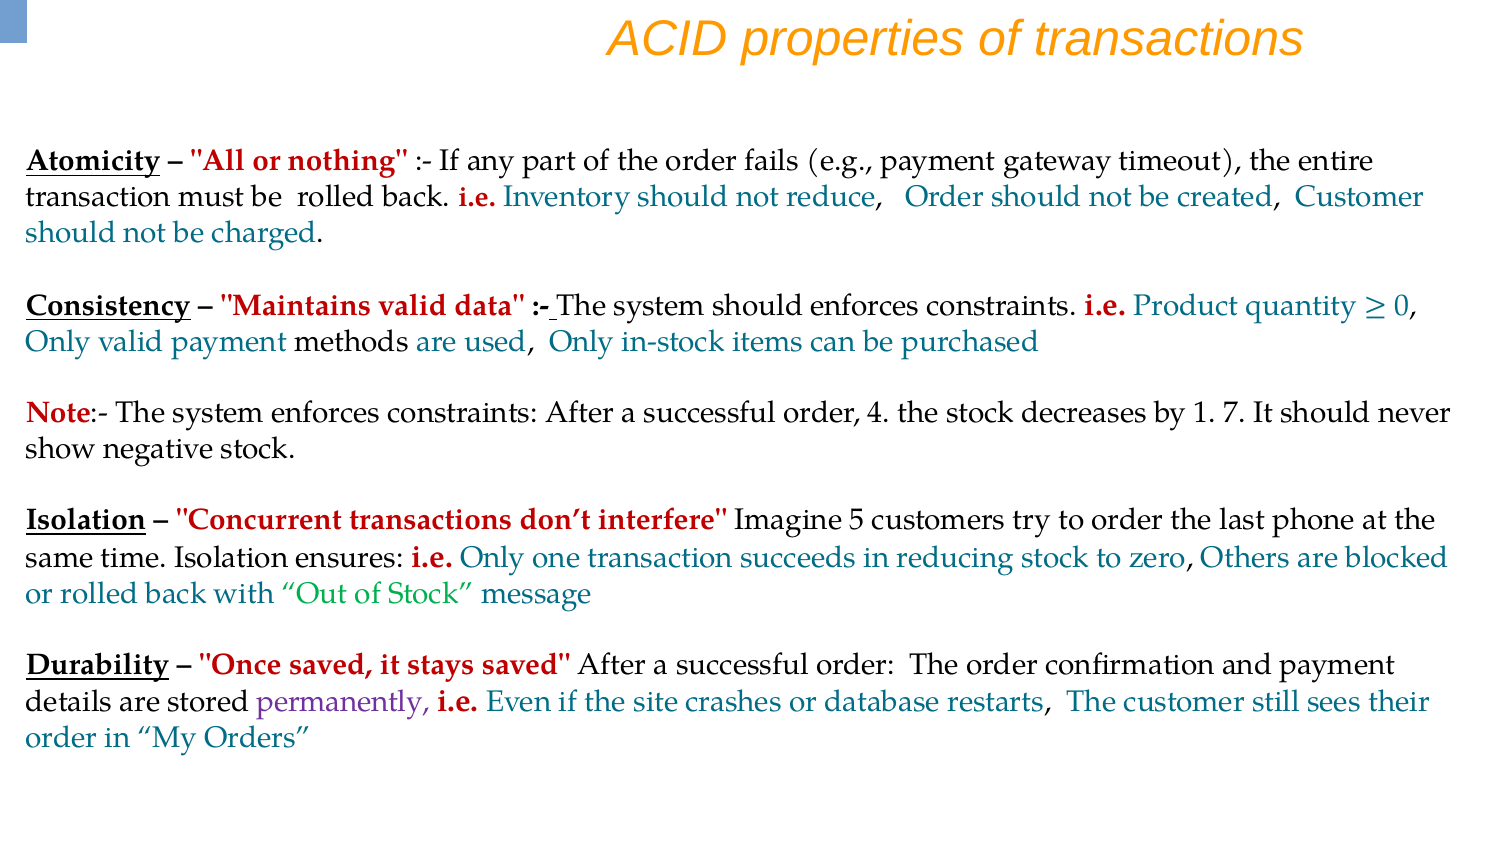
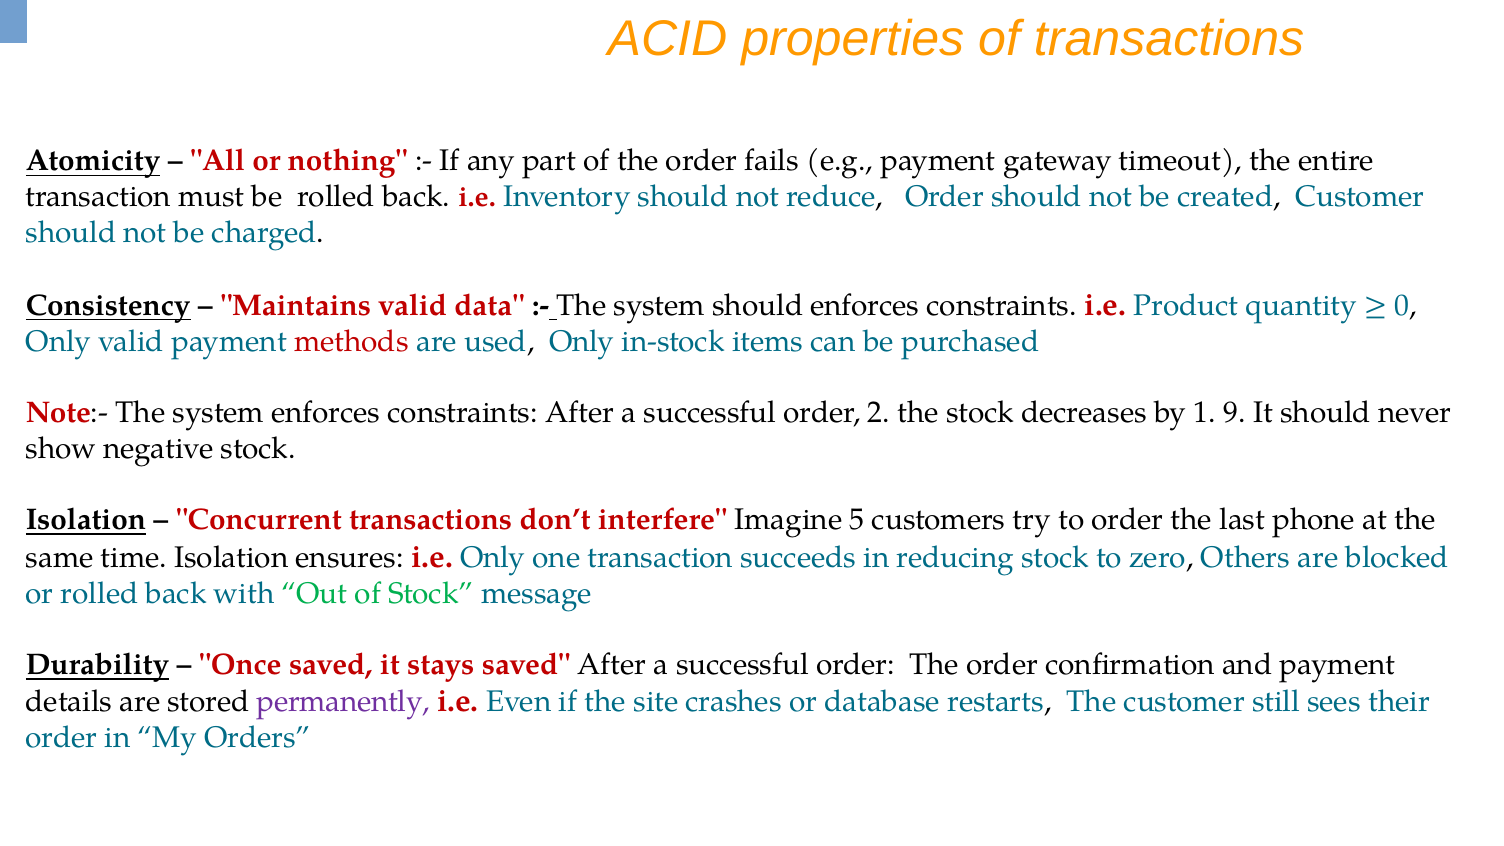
methods colour: black -> red
4: 4 -> 2
7: 7 -> 9
